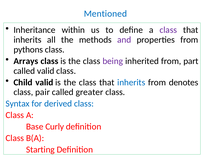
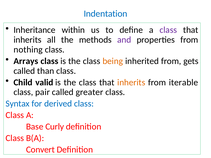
Mentioned: Mentioned -> Indentation
pythons: pythons -> nothing
being colour: purple -> orange
part: part -> gets
called valid: valid -> than
inherits at (131, 82) colour: blue -> orange
denotes: denotes -> iterable
Starting: Starting -> Convert
